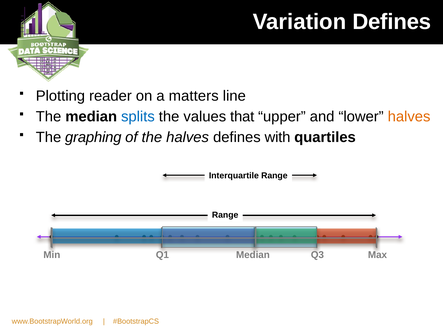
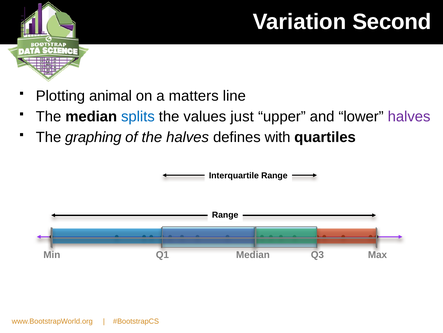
Variation Defines: Defines -> Second
reader: reader -> animal
that: that -> just
halves at (409, 116) colour: orange -> purple
